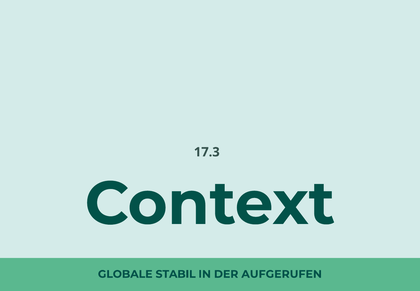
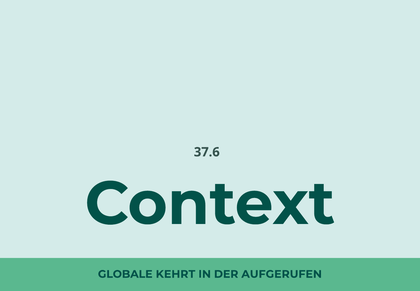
17.3: 17.3 -> 37.6
STABIL: STABIL -> KEHRT
